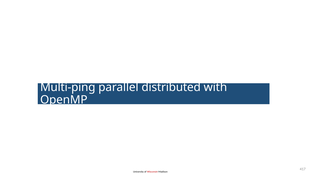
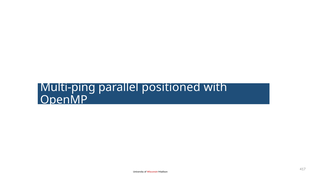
distributed: distributed -> positioned
